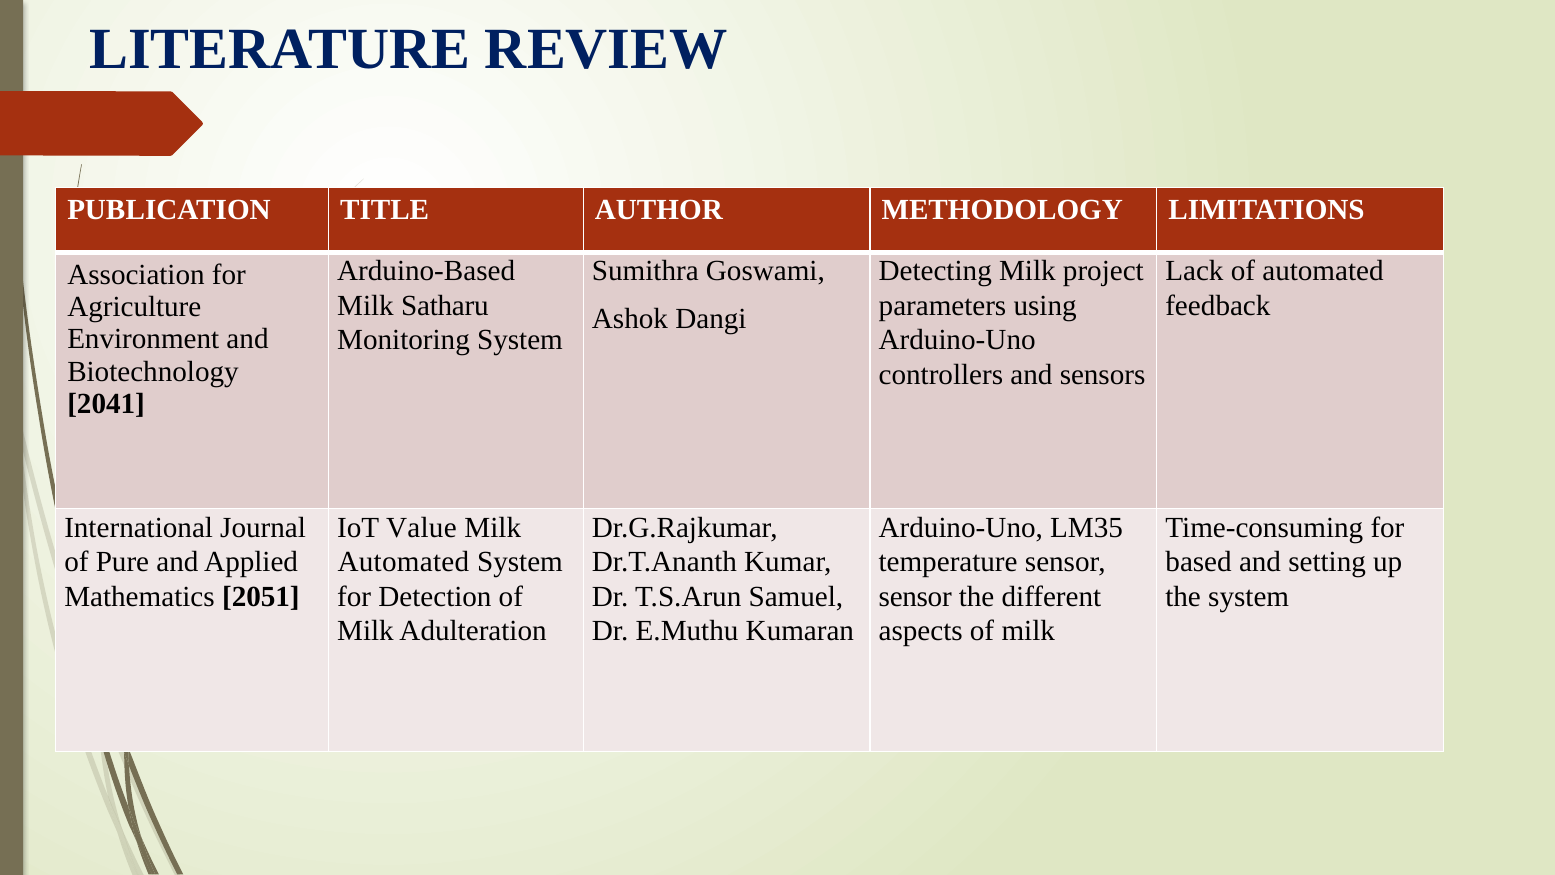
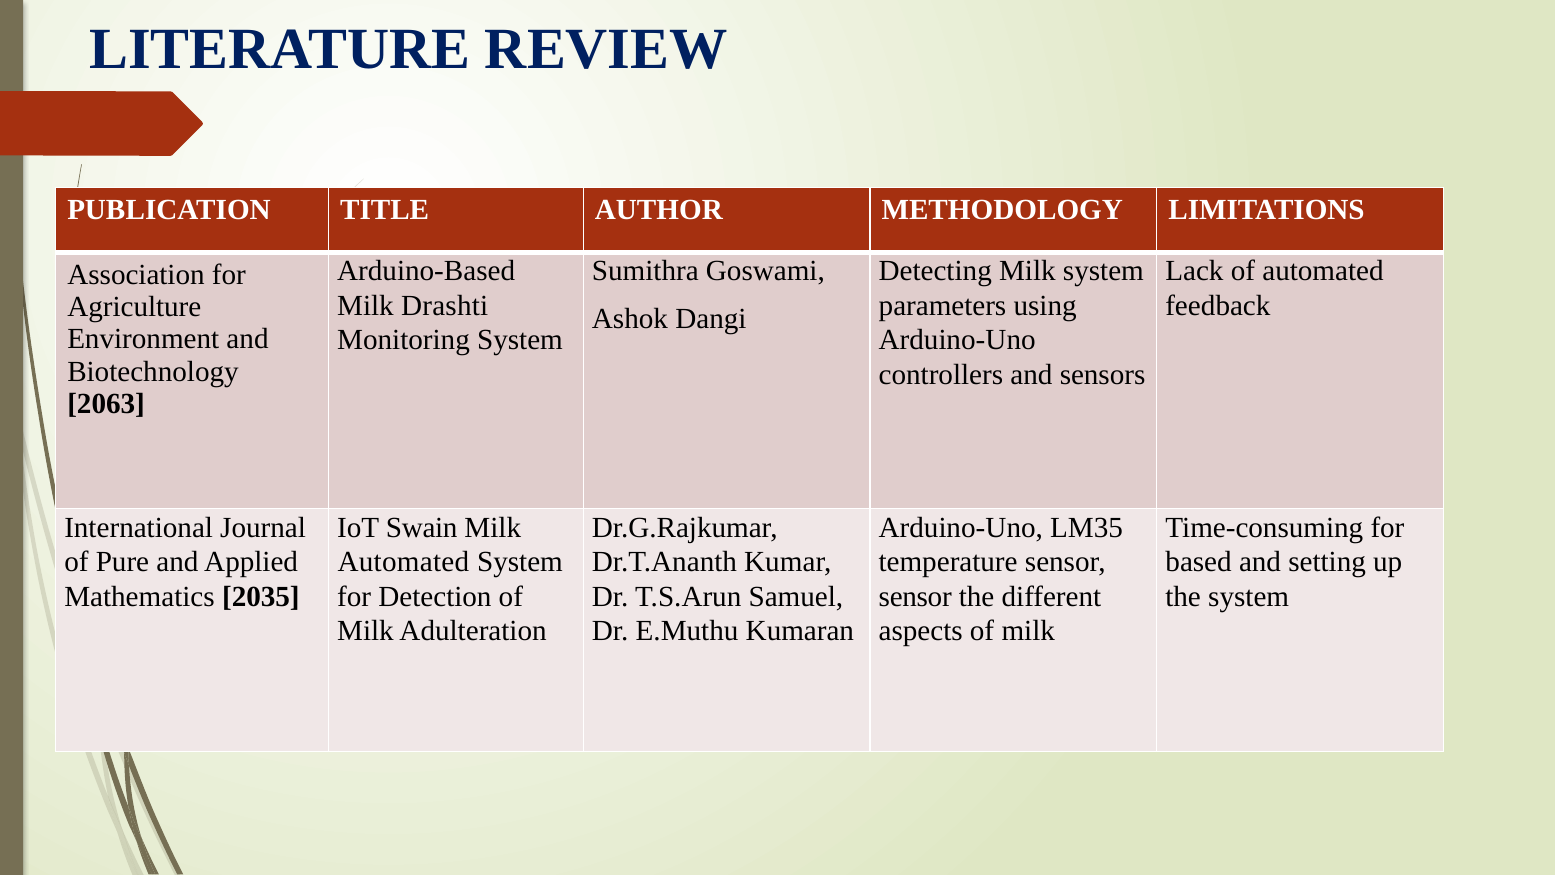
Milk project: project -> system
Satharu: Satharu -> Drashti
2041: 2041 -> 2063
Value: Value -> Swain
2051: 2051 -> 2035
